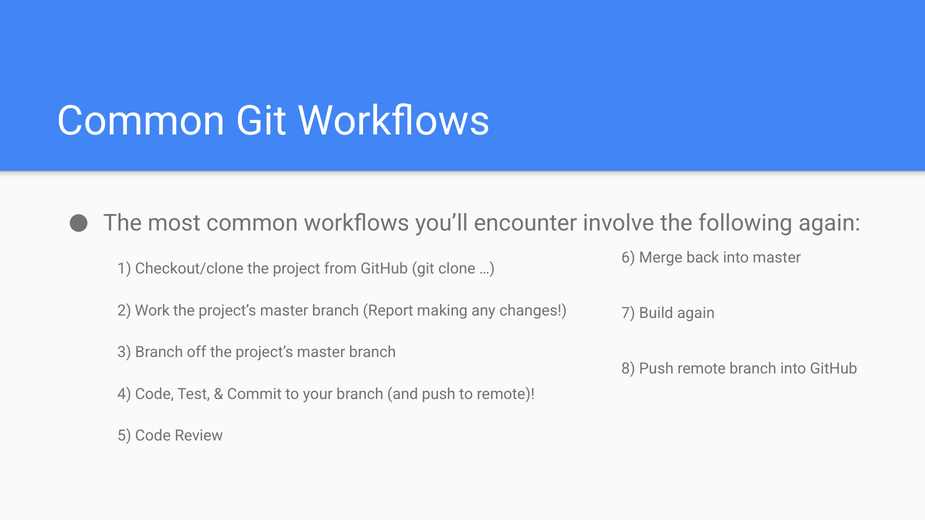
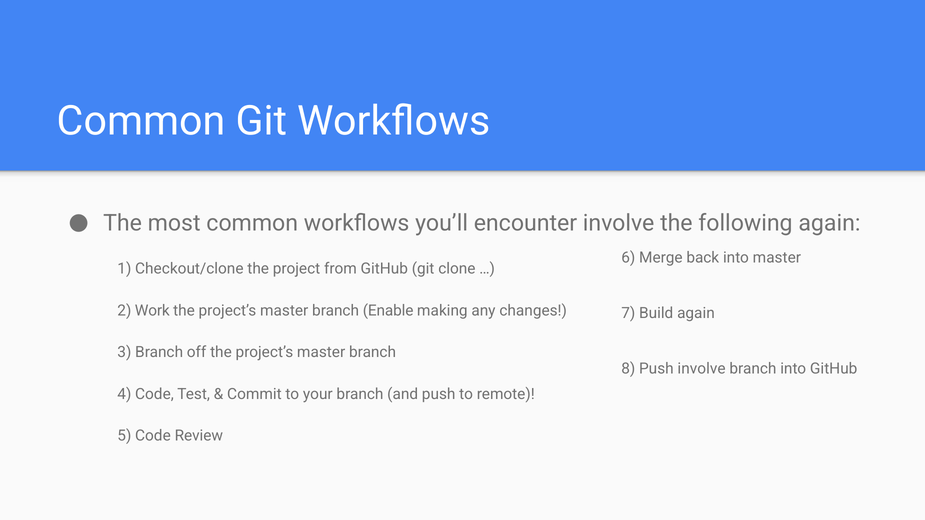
Report: Report -> Enable
Push remote: remote -> involve
